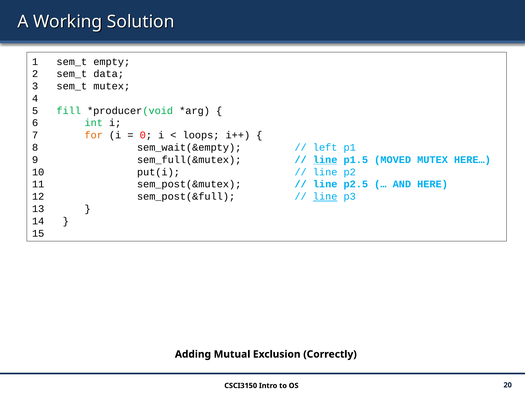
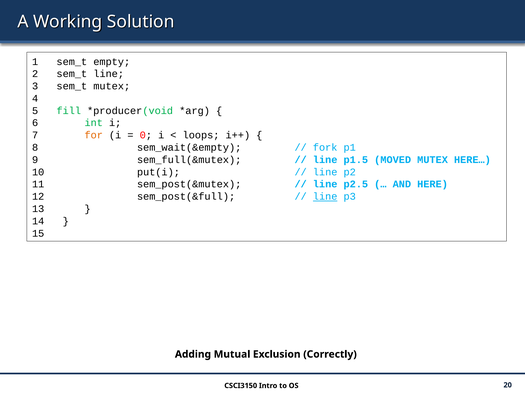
sem_t data: data -> line
left: left -> fork
line at (325, 160) underline: present -> none
